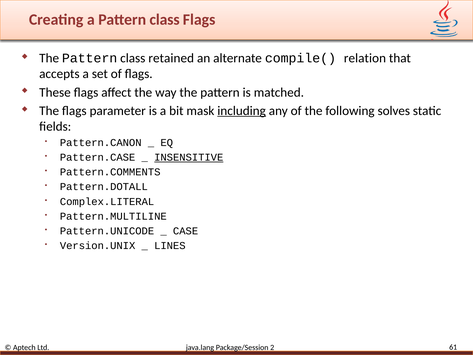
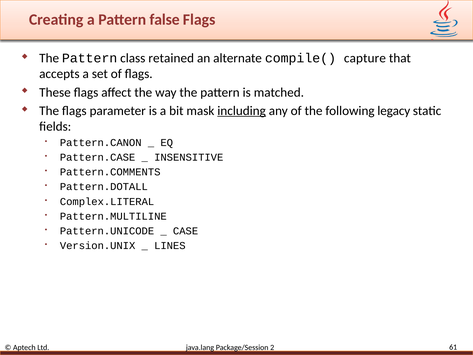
a Pattern class: class -> false
relation: relation -> capture
solves: solves -> legacy
INSENSITIVE underline: present -> none
